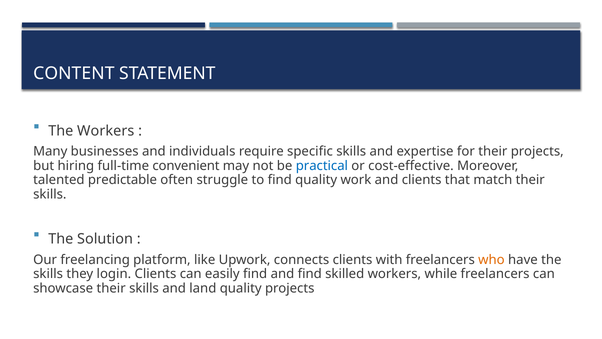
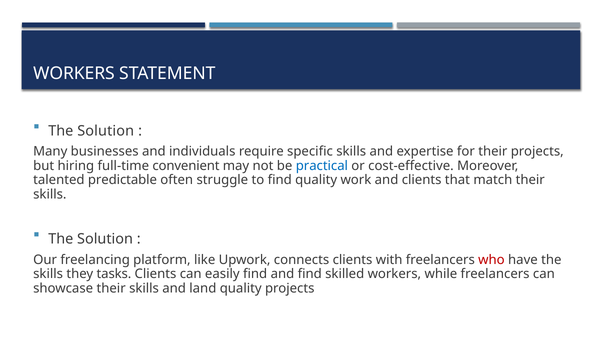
CONTENT at (74, 73): CONTENT -> WORKERS
Workers at (106, 131): Workers -> Solution
who colour: orange -> red
login: login -> tasks
